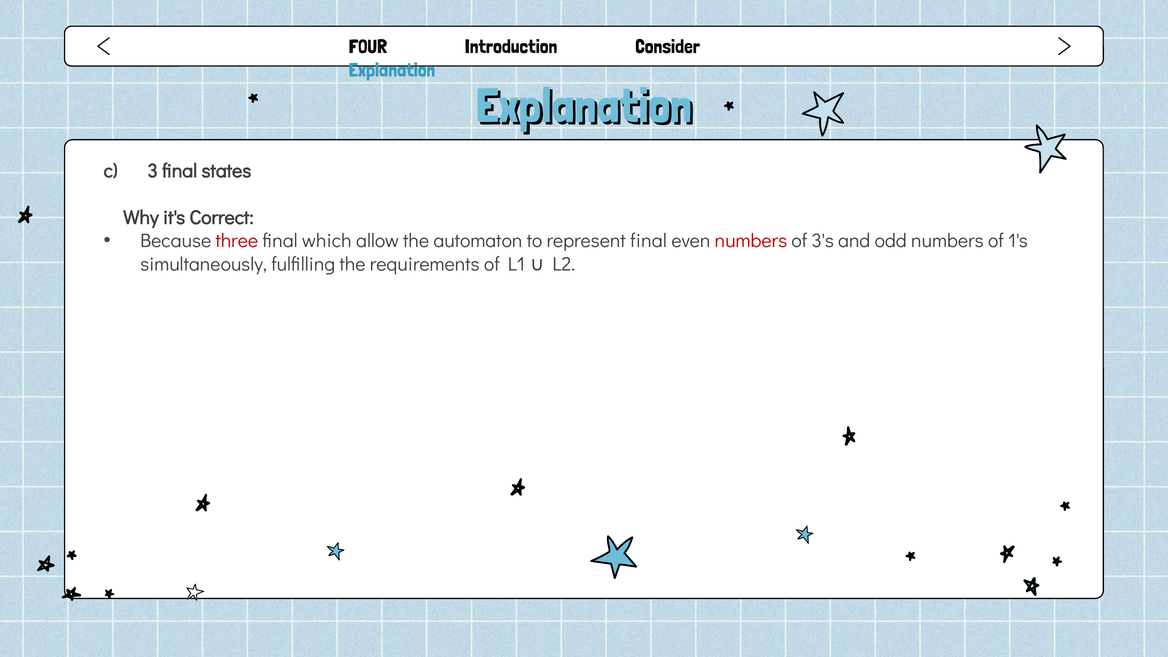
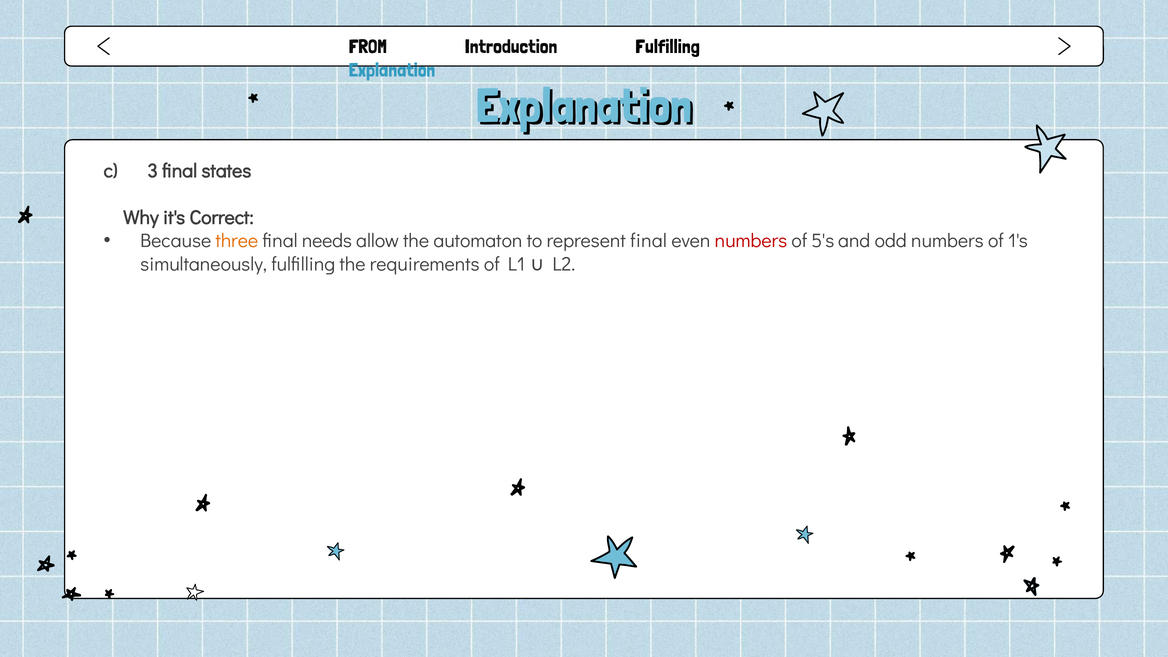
FOUR: FOUR -> FROM
Introduction Consider: Consider -> Fulfilling
three colour: red -> orange
which: which -> needs
3's: 3's -> 5's
